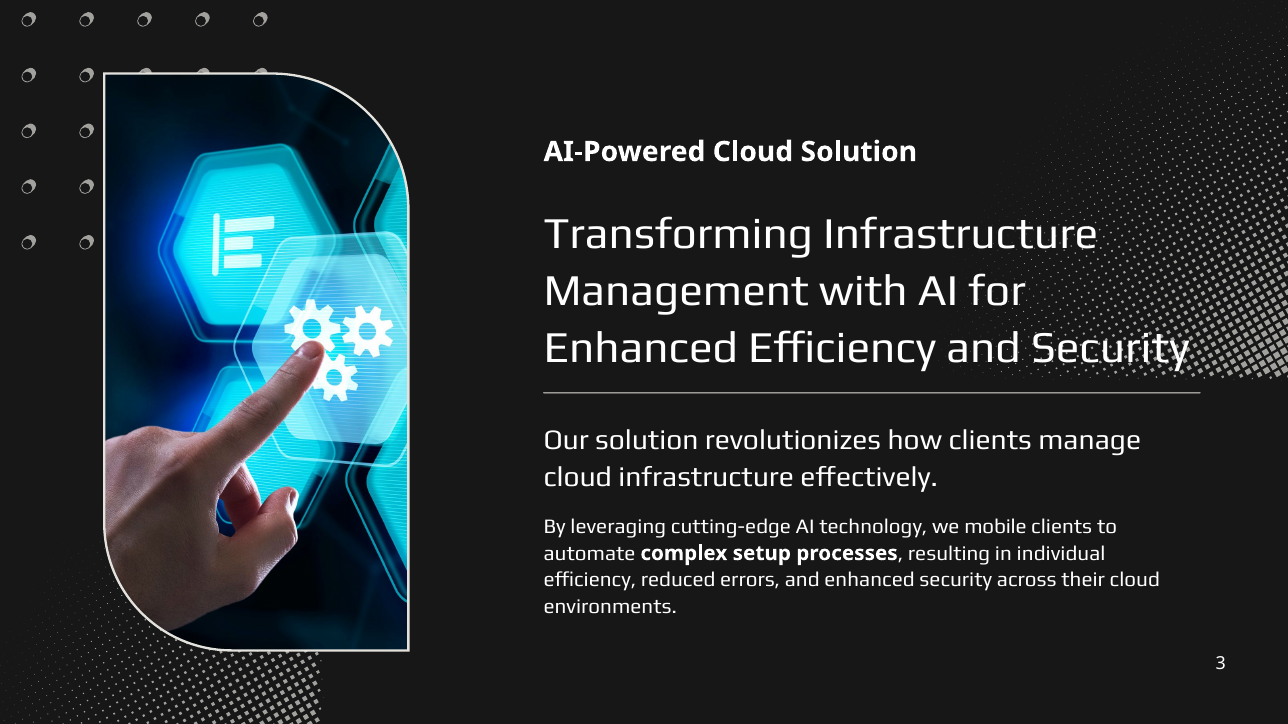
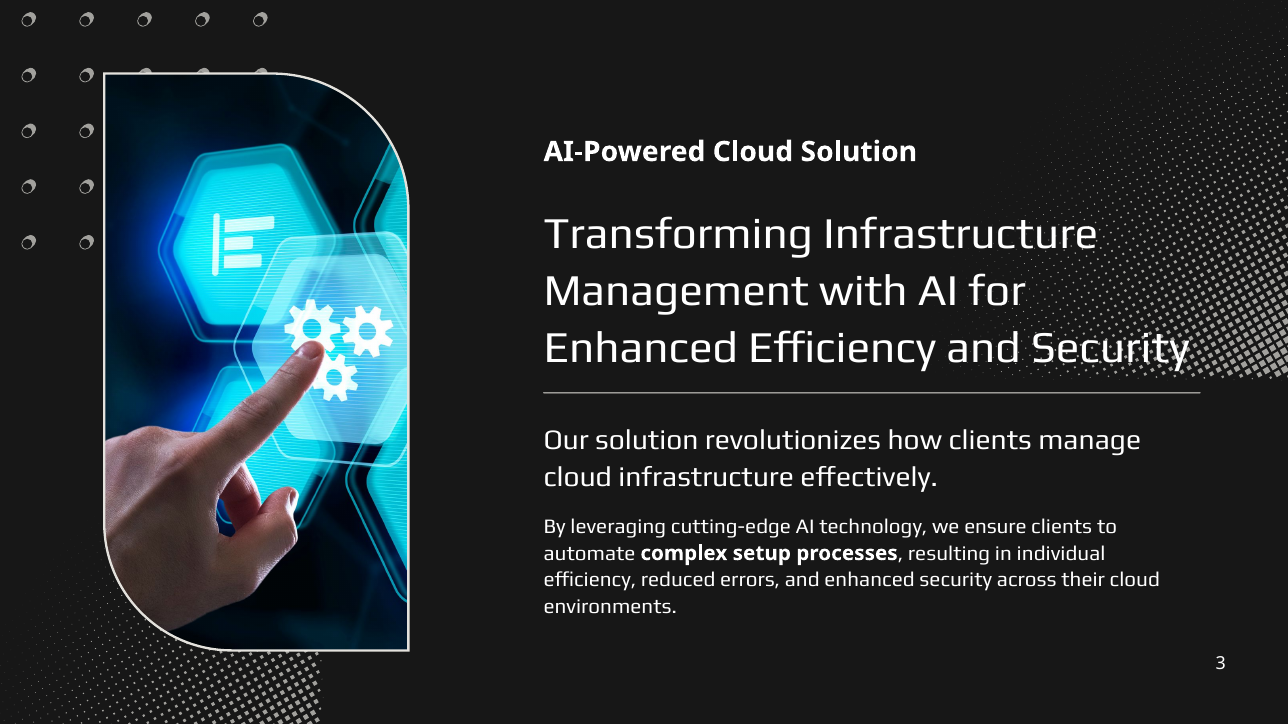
mobile: mobile -> ensure
